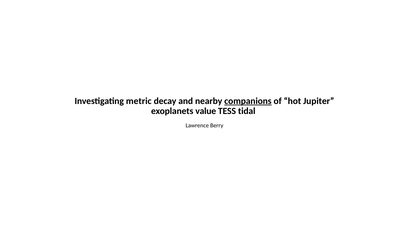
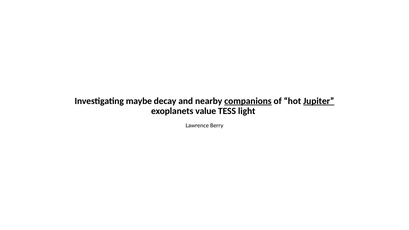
metric: metric -> maybe
Jupiter underline: none -> present
tidal: tidal -> light
